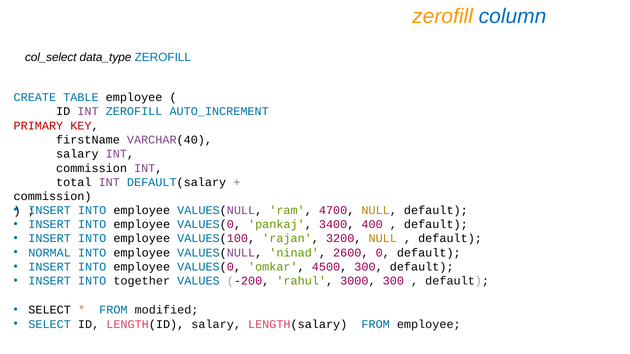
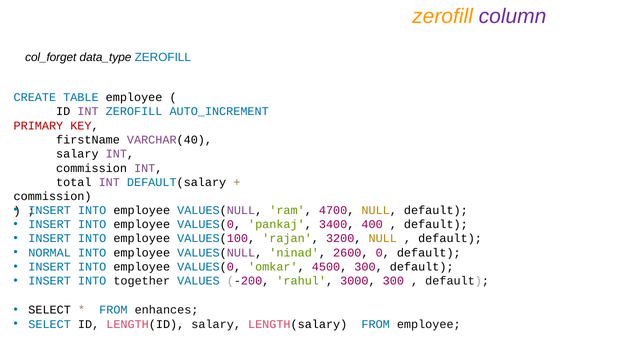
column colour: blue -> purple
col_select: col_select -> col_forget
modified: modified -> enhances
